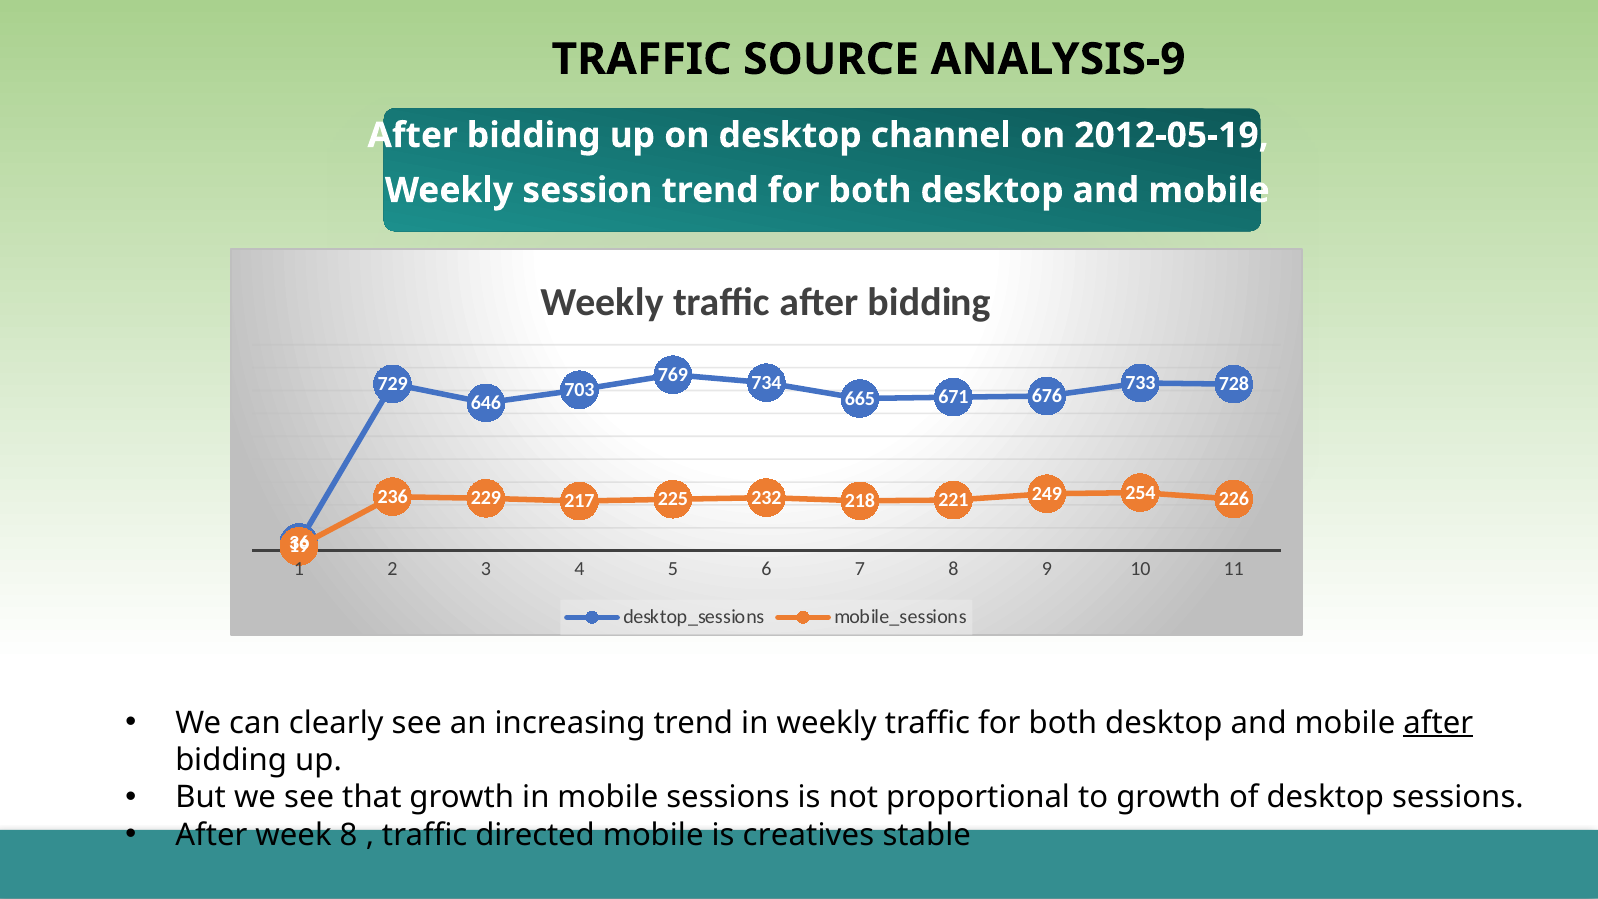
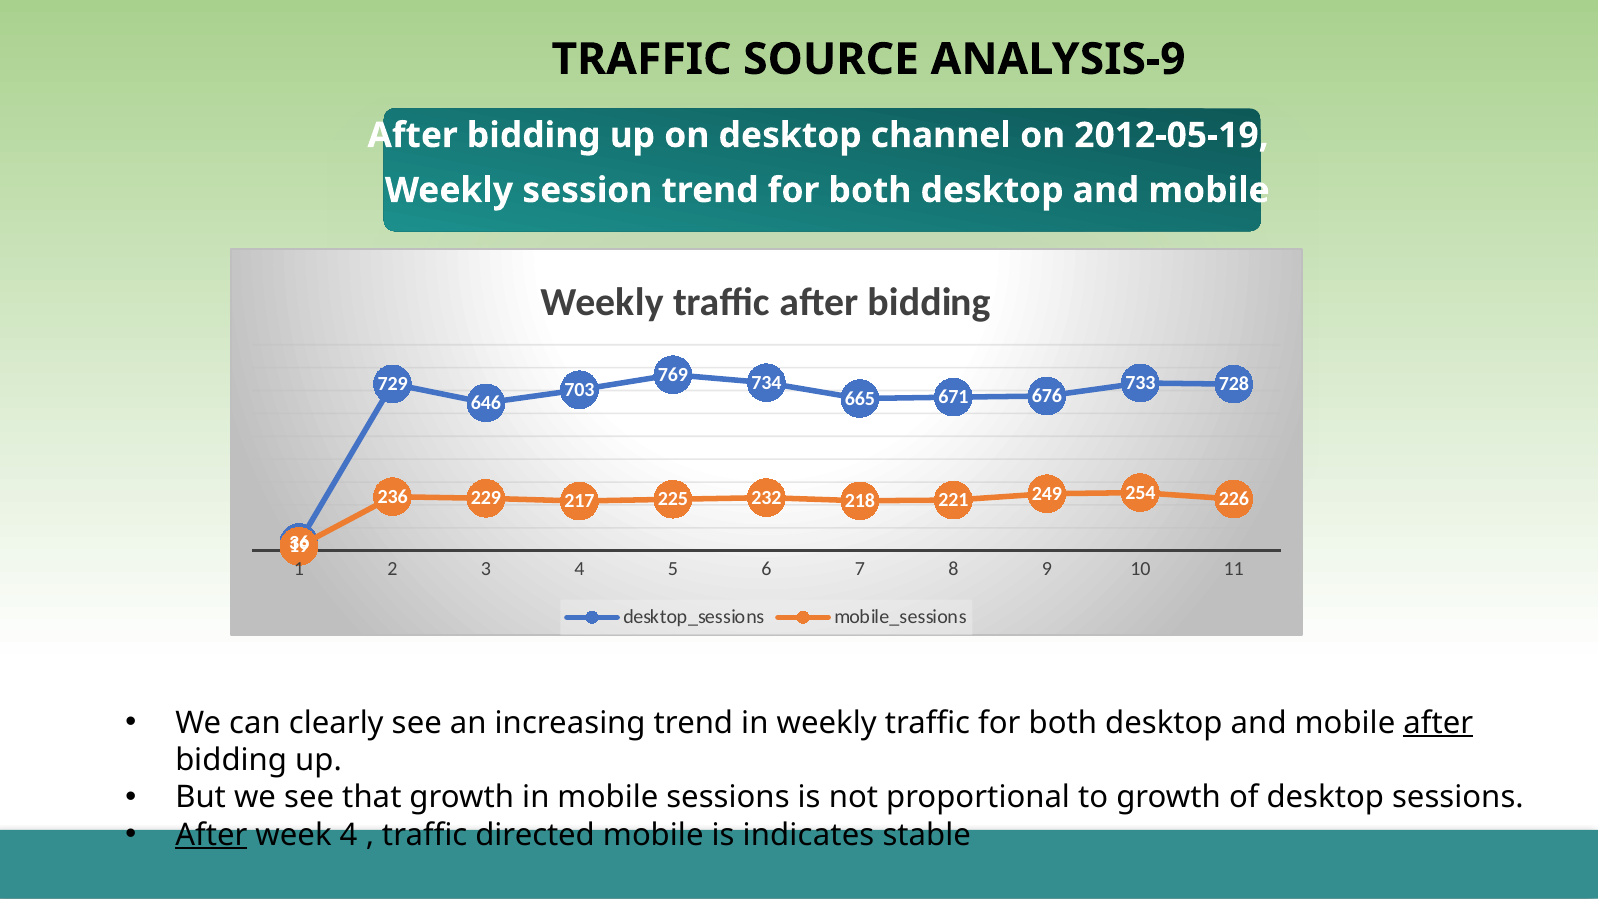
After at (211, 835) underline: none -> present
week 8: 8 -> 4
creatives: creatives -> indicates
